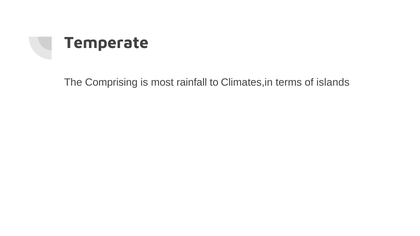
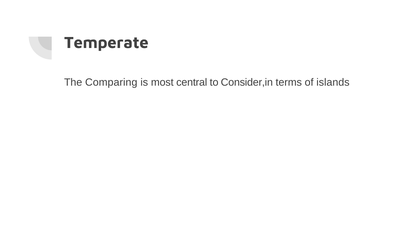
Comprising: Comprising -> Comparing
rainfall: rainfall -> central
Climates,in: Climates,in -> Consider,in
